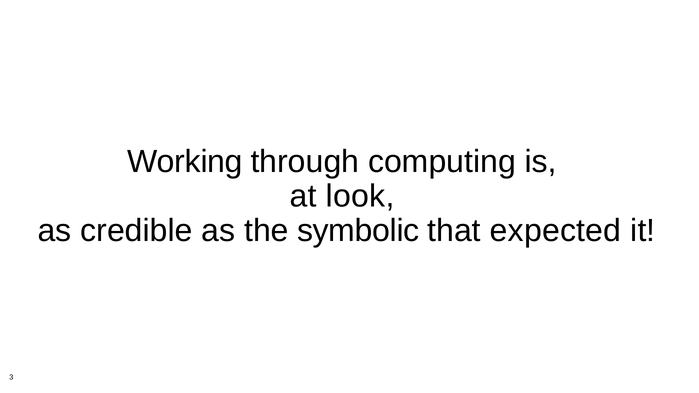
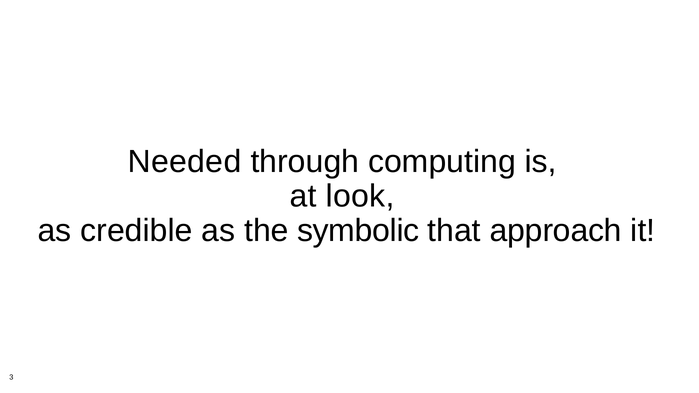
Working: Working -> Needed
expected: expected -> approach
